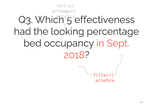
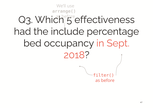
looking: looking -> include
